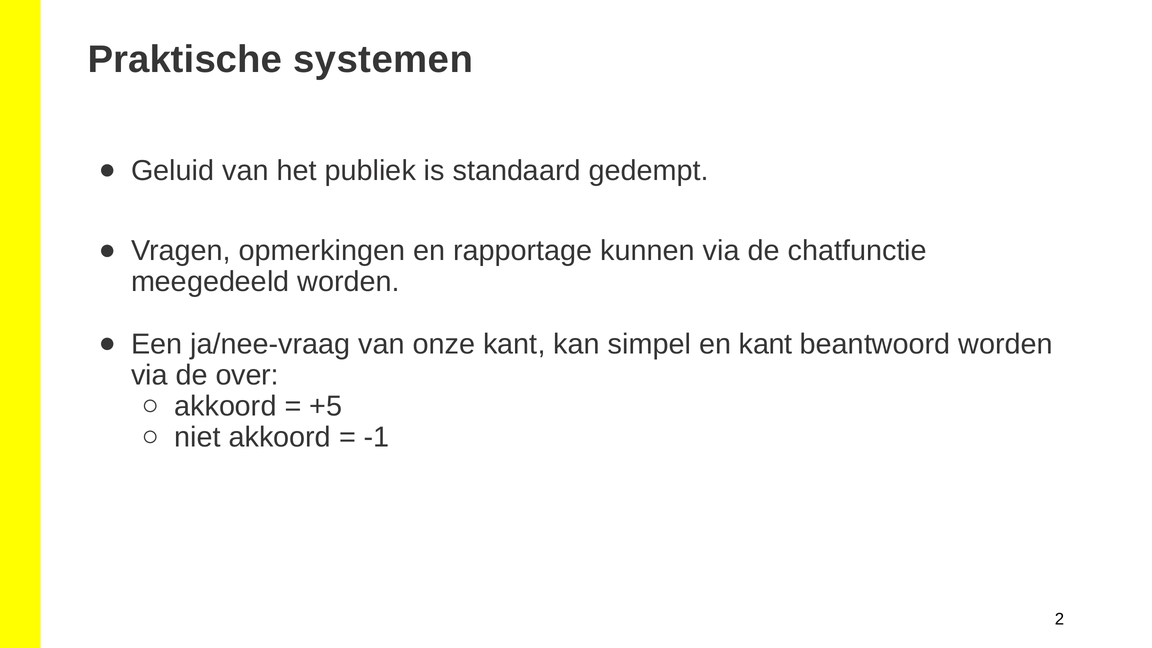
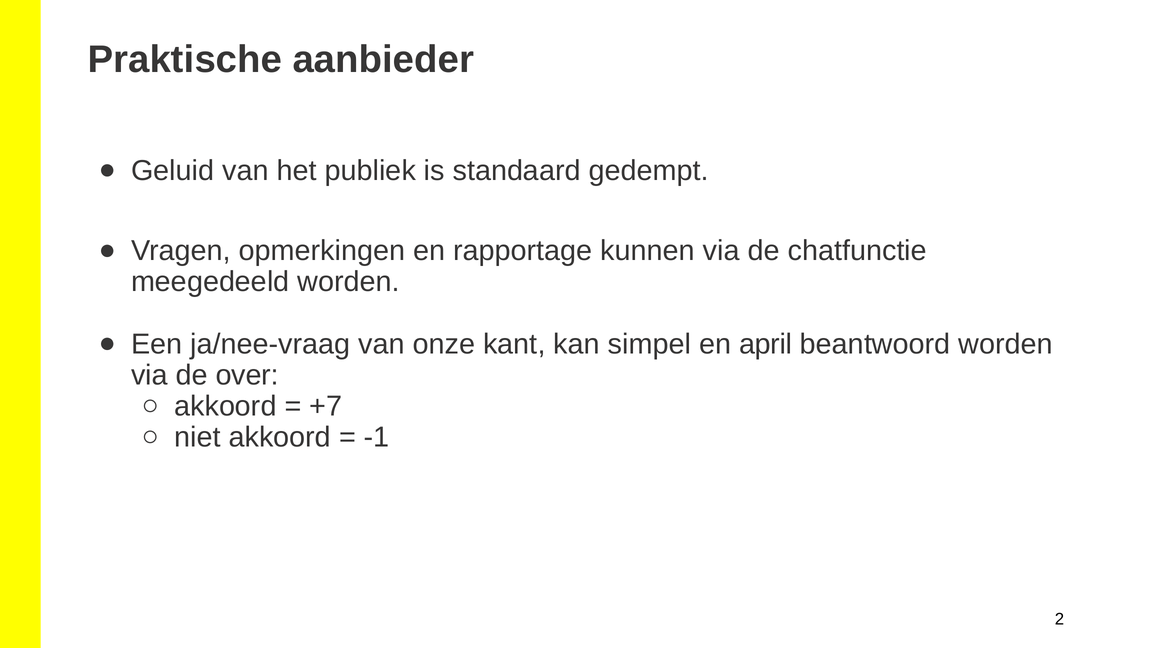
systemen: systemen -> aanbieder
en kant: kant -> april
+5: +5 -> +7
